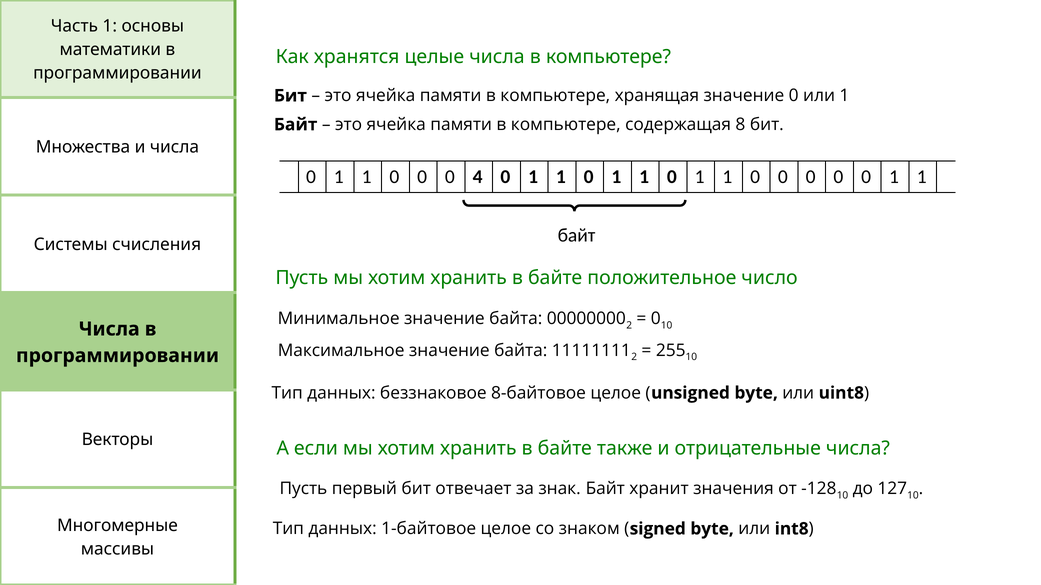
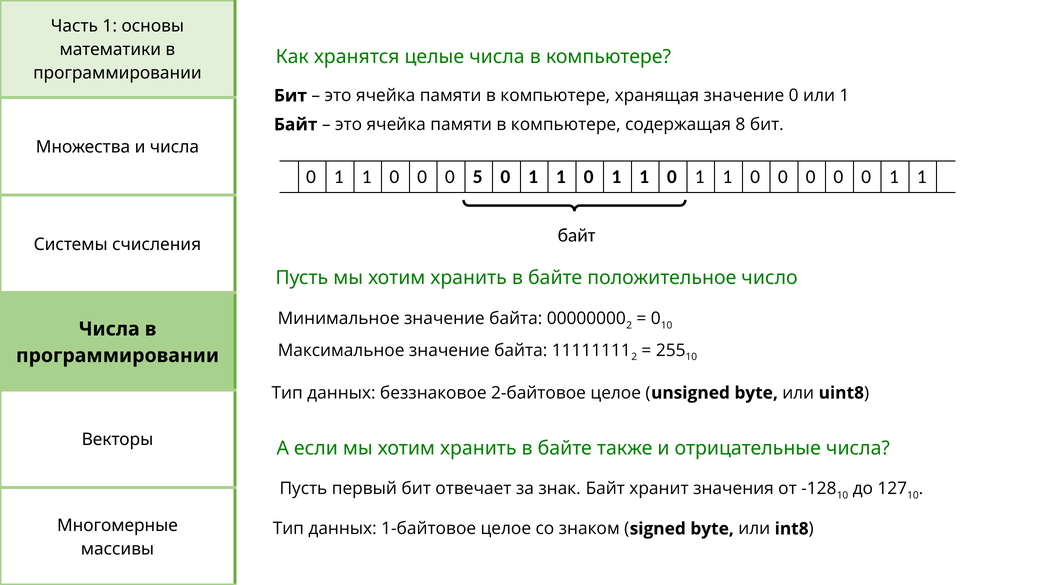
4: 4 -> 5
8-байтовое: 8-байтовое -> 2-байтовое
